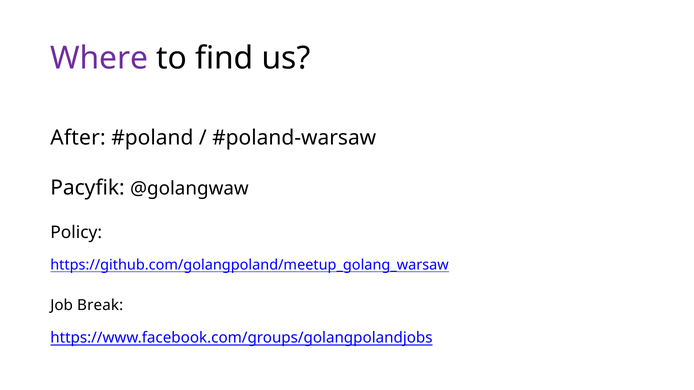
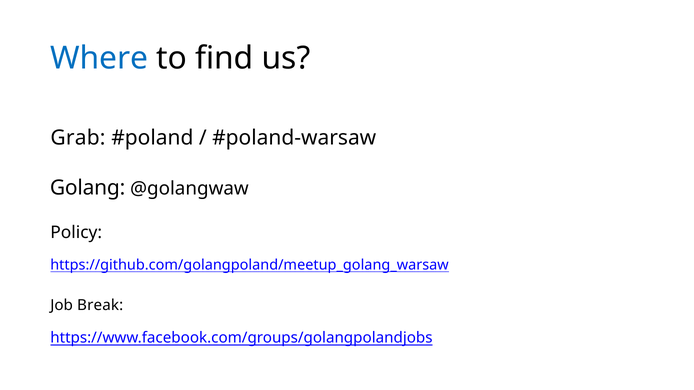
Where colour: purple -> blue
After: After -> Grab
Pacyfik: Pacyfik -> Golang
